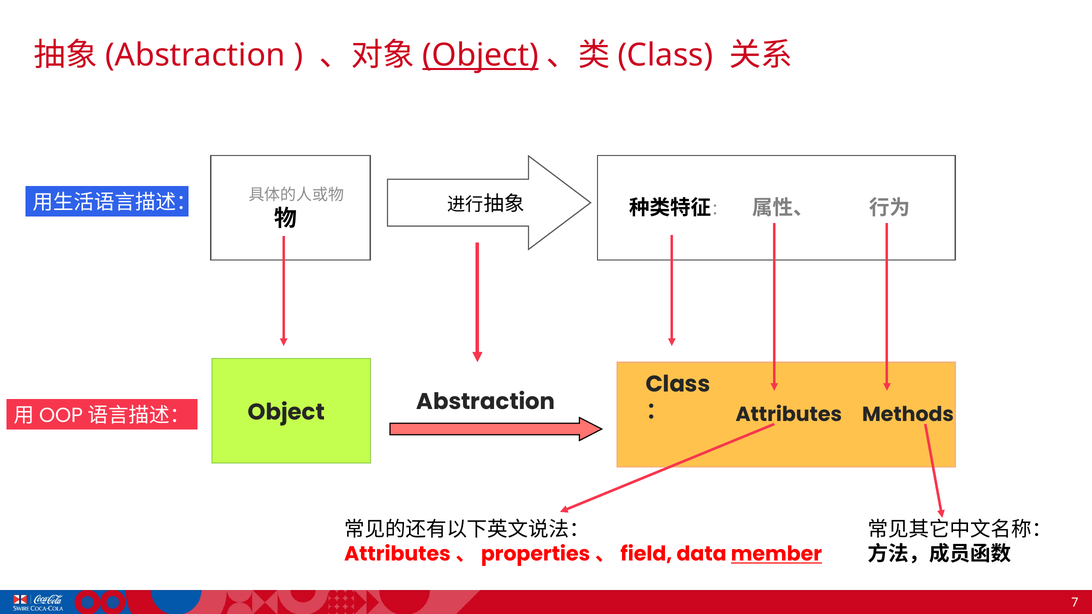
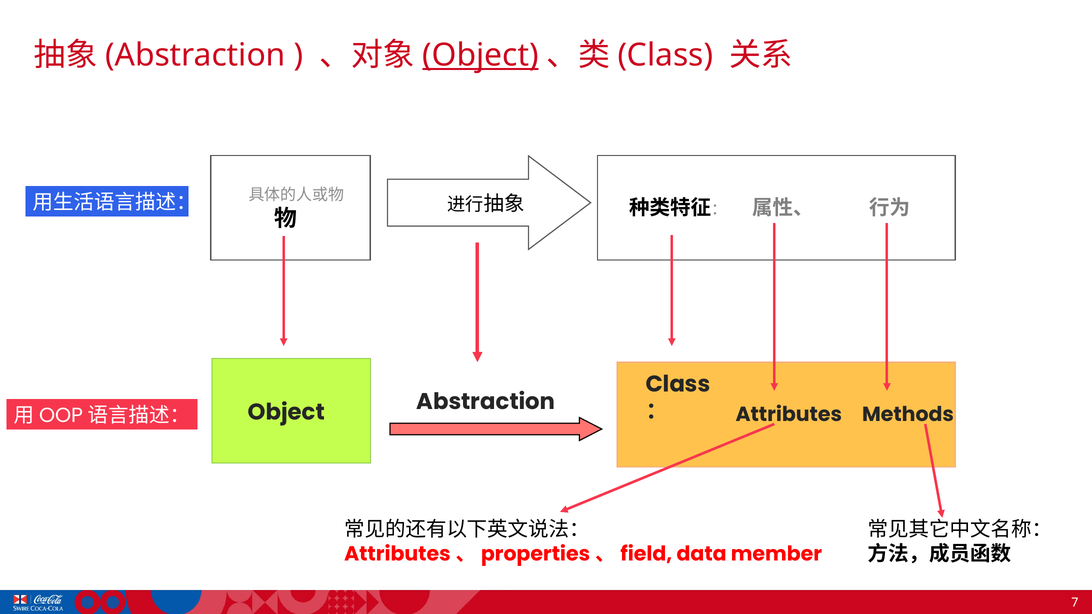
member underline: present -> none
